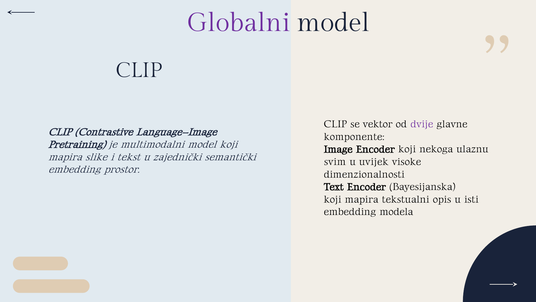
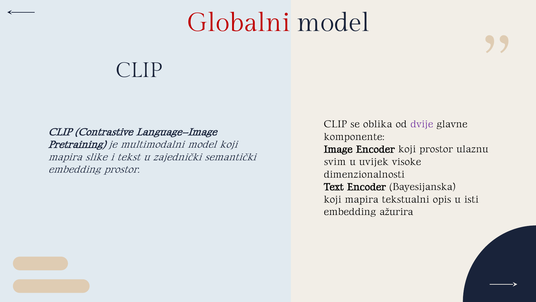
Globalni colour: purple -> red
vektor: vektor -> oblika
koji nekoga: nekoga -> prostor
modela: modela -> ažurira
